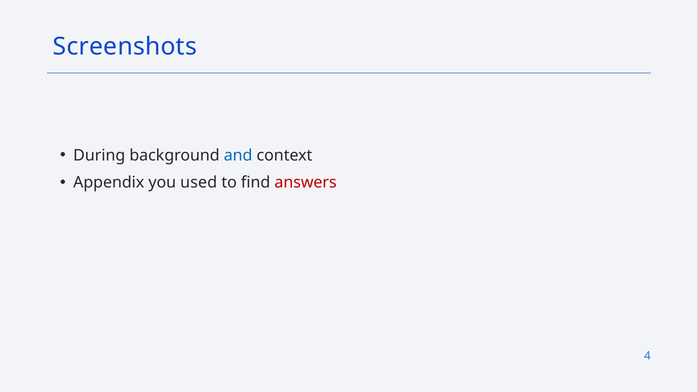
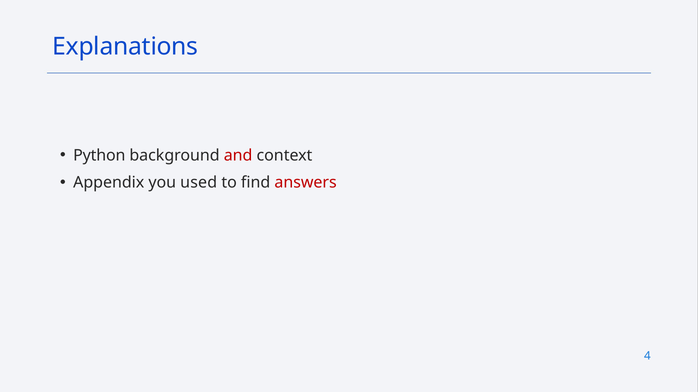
Screenshots: Screenshots -> Explanations
During: During -> Python
and colour: blue -> red
